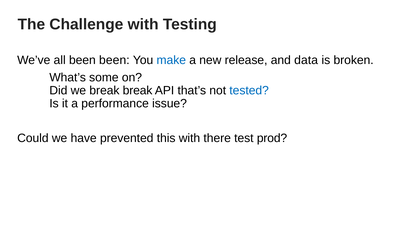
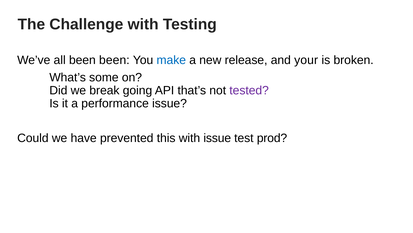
data: data -> your
break break: break -> going
tested colour: blue -> purple
with there: there -> issue
